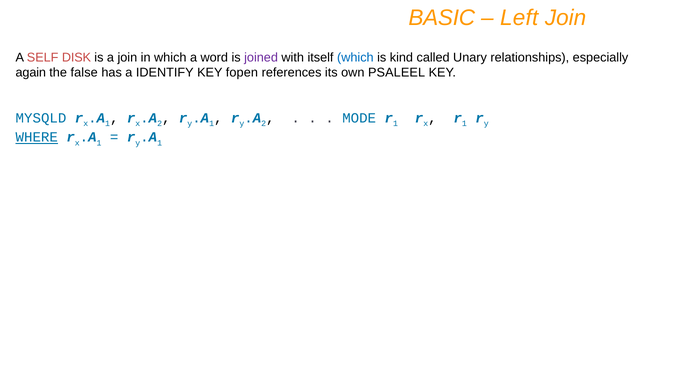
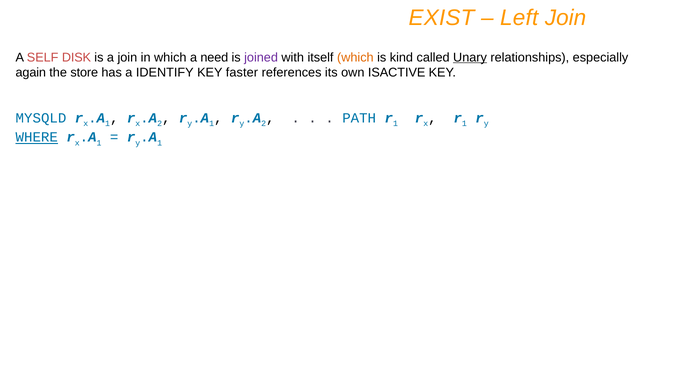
BASIC: BASIC -> EXIST
word: word -> need
which at (355, 57) colour: blue -> orange
Unary underline: none -> present
false: false -> store
fopen: fopen -> faster
PSALEEL: PSALEEL -> ISACTIVE
MODE: MODE -> PATH
